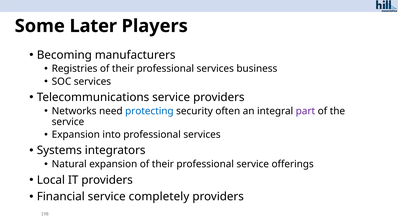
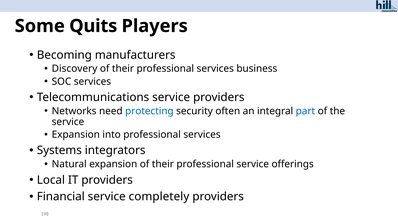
Later: Later -> Quits
Registries: Registries -> Discovery
part colour: purple -> blue
